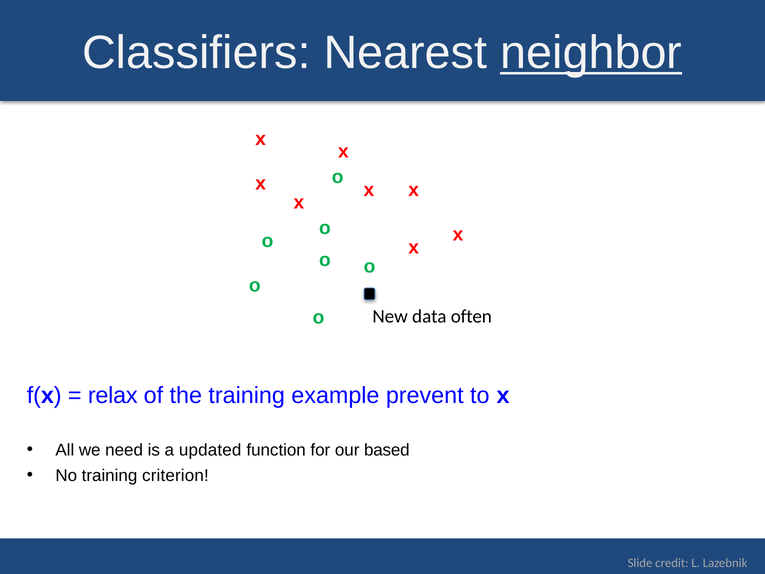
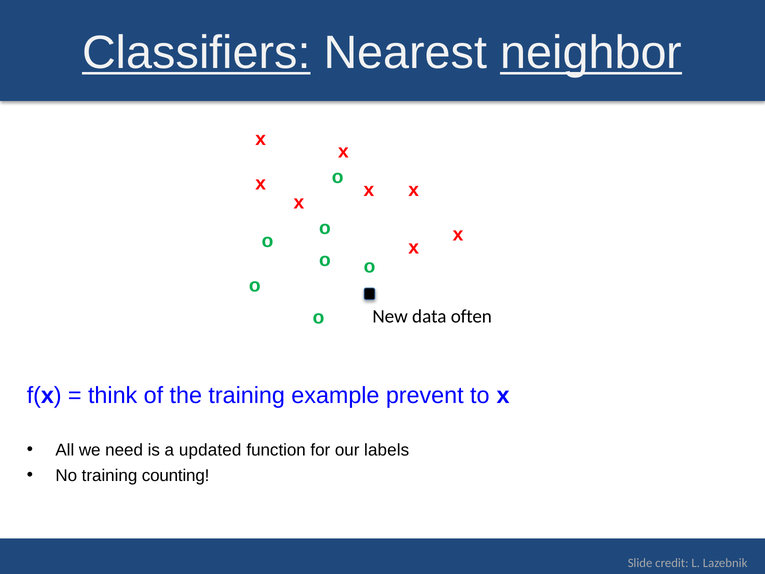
Classifiers underline: none -> present
relax: relax -> think
based: based -> labels
criterion: criterion -> counting
